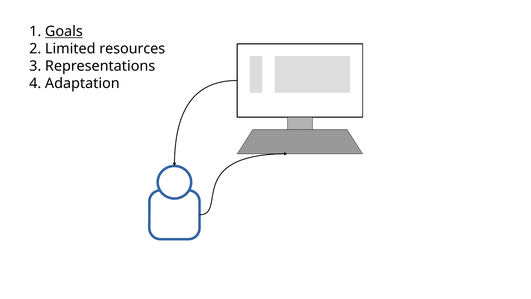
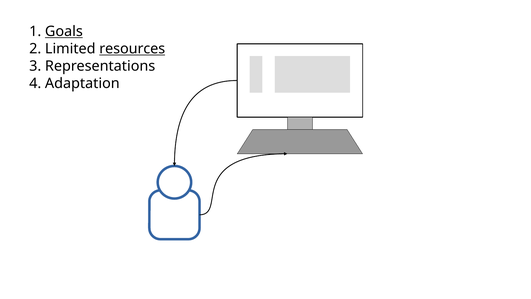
resources underline: none -> present
